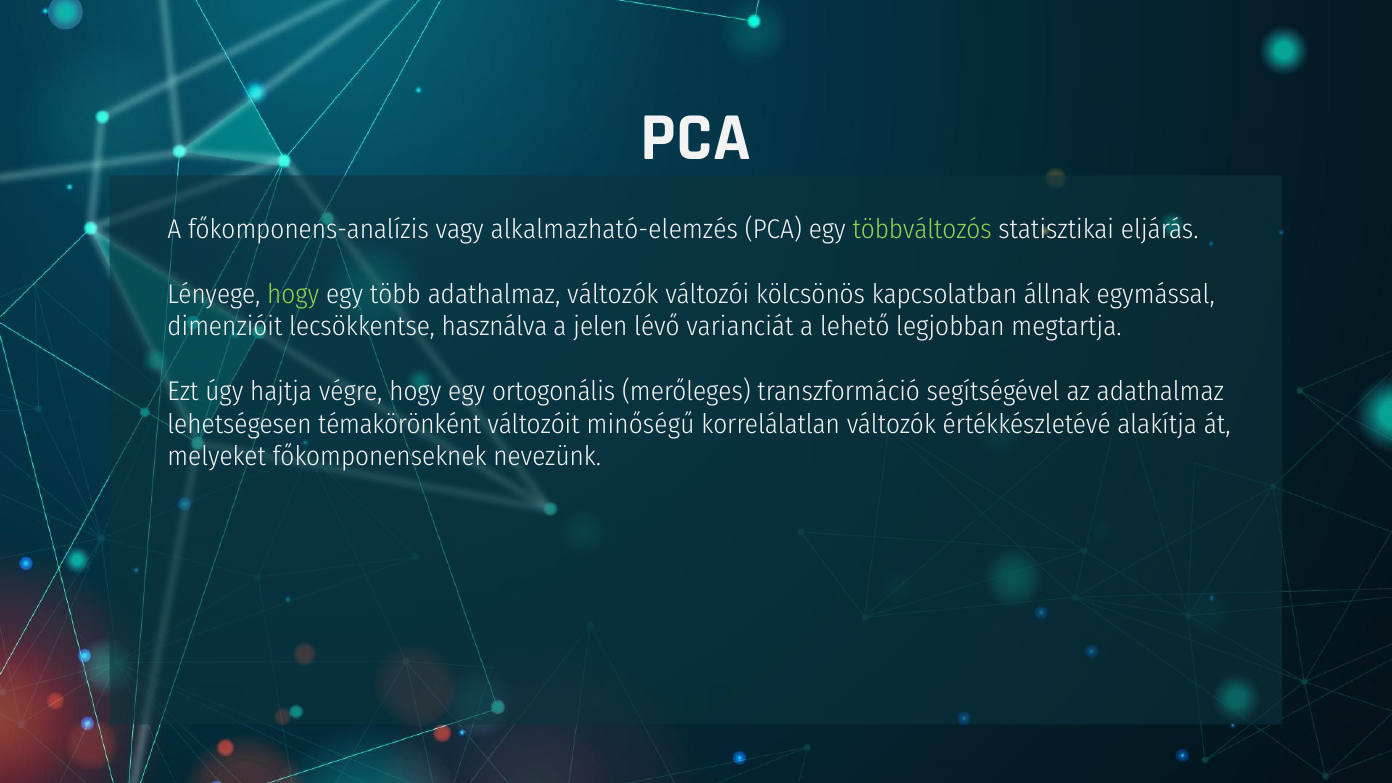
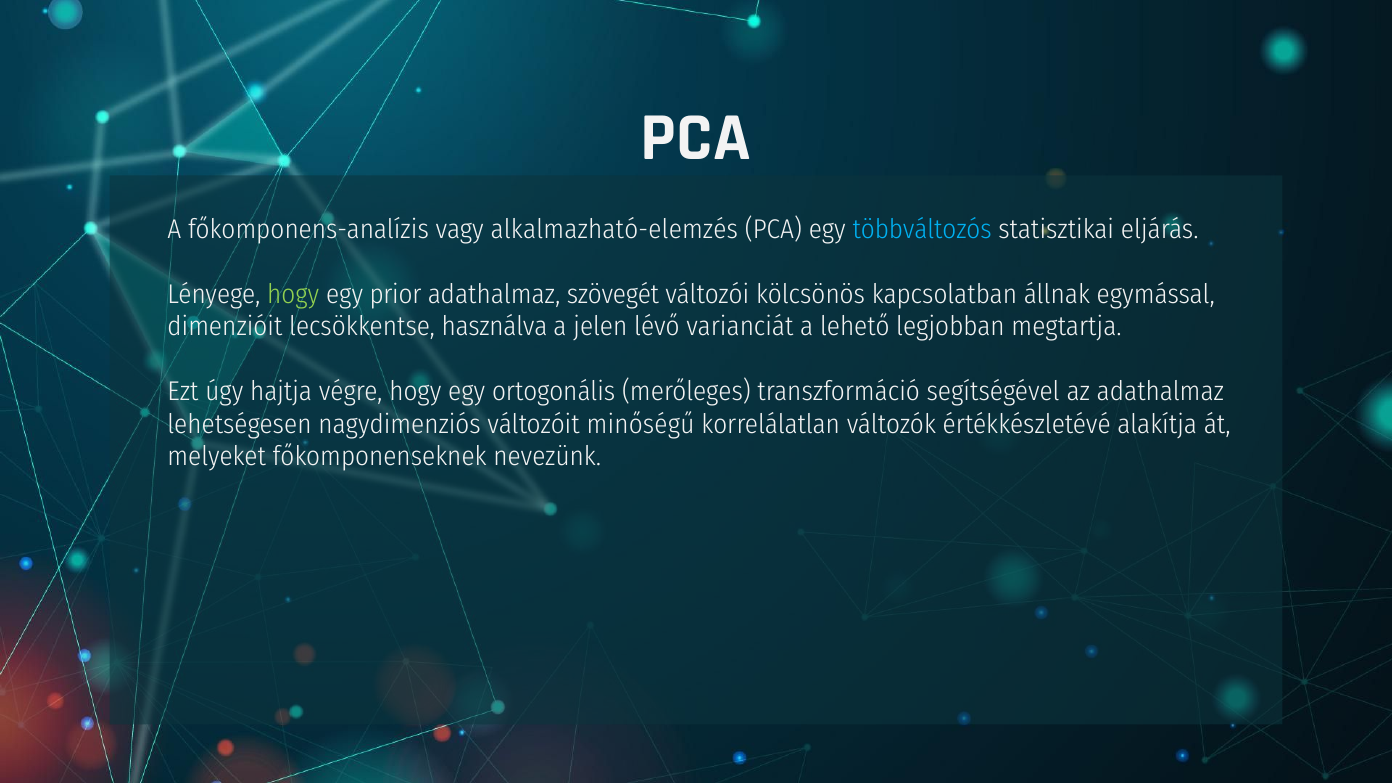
többváltozós colour: light green -> light blue
több: több -> prior
adathalmaz változók: változók -> szövegét
témakörönként: témakörönként -> nagydimenziós
